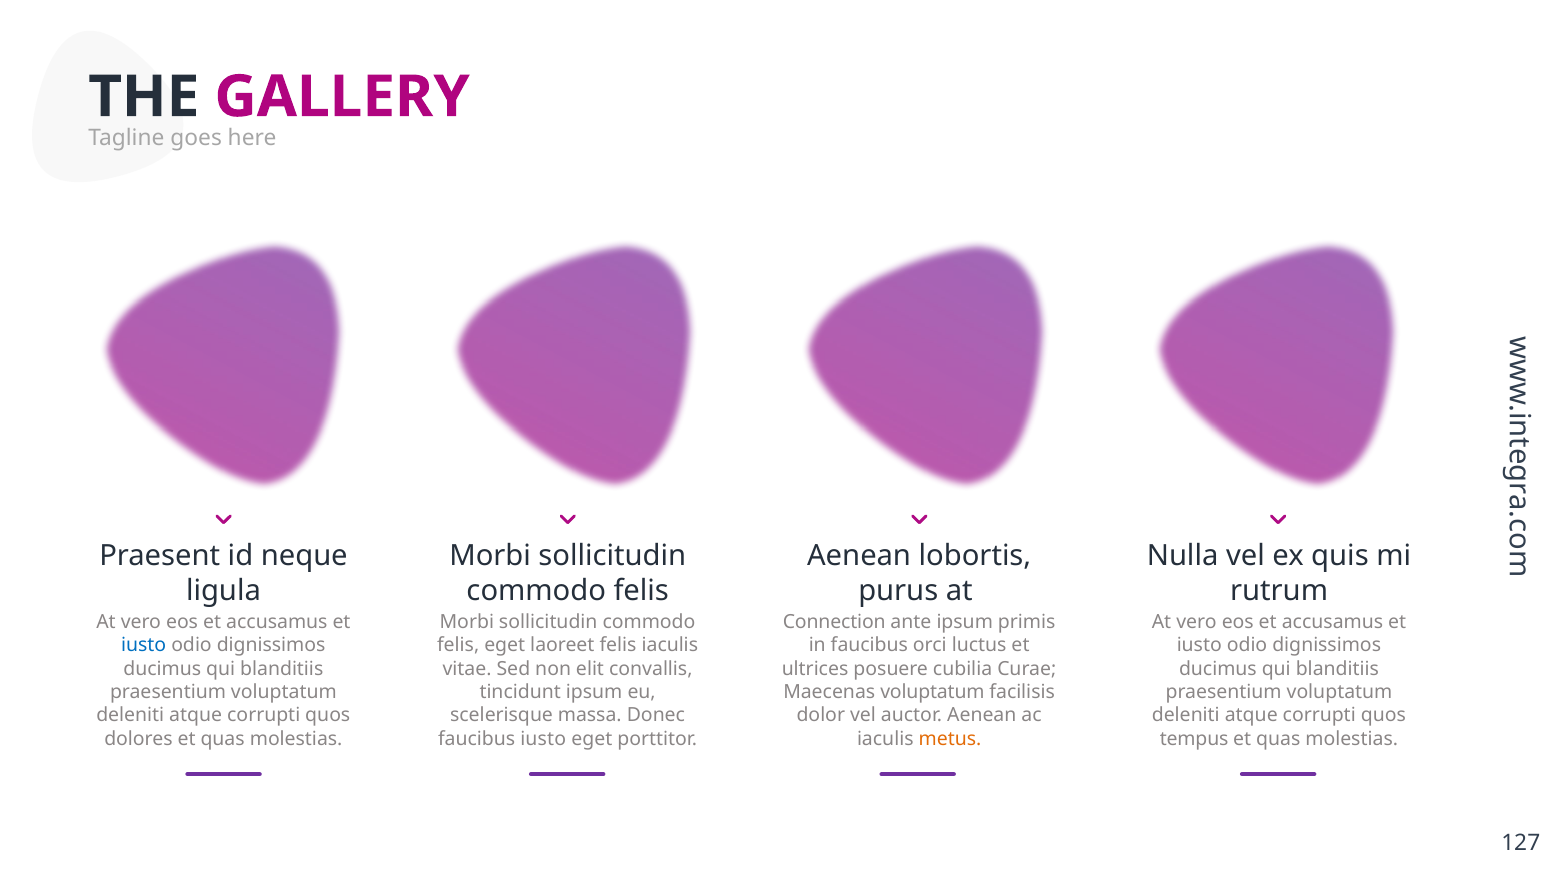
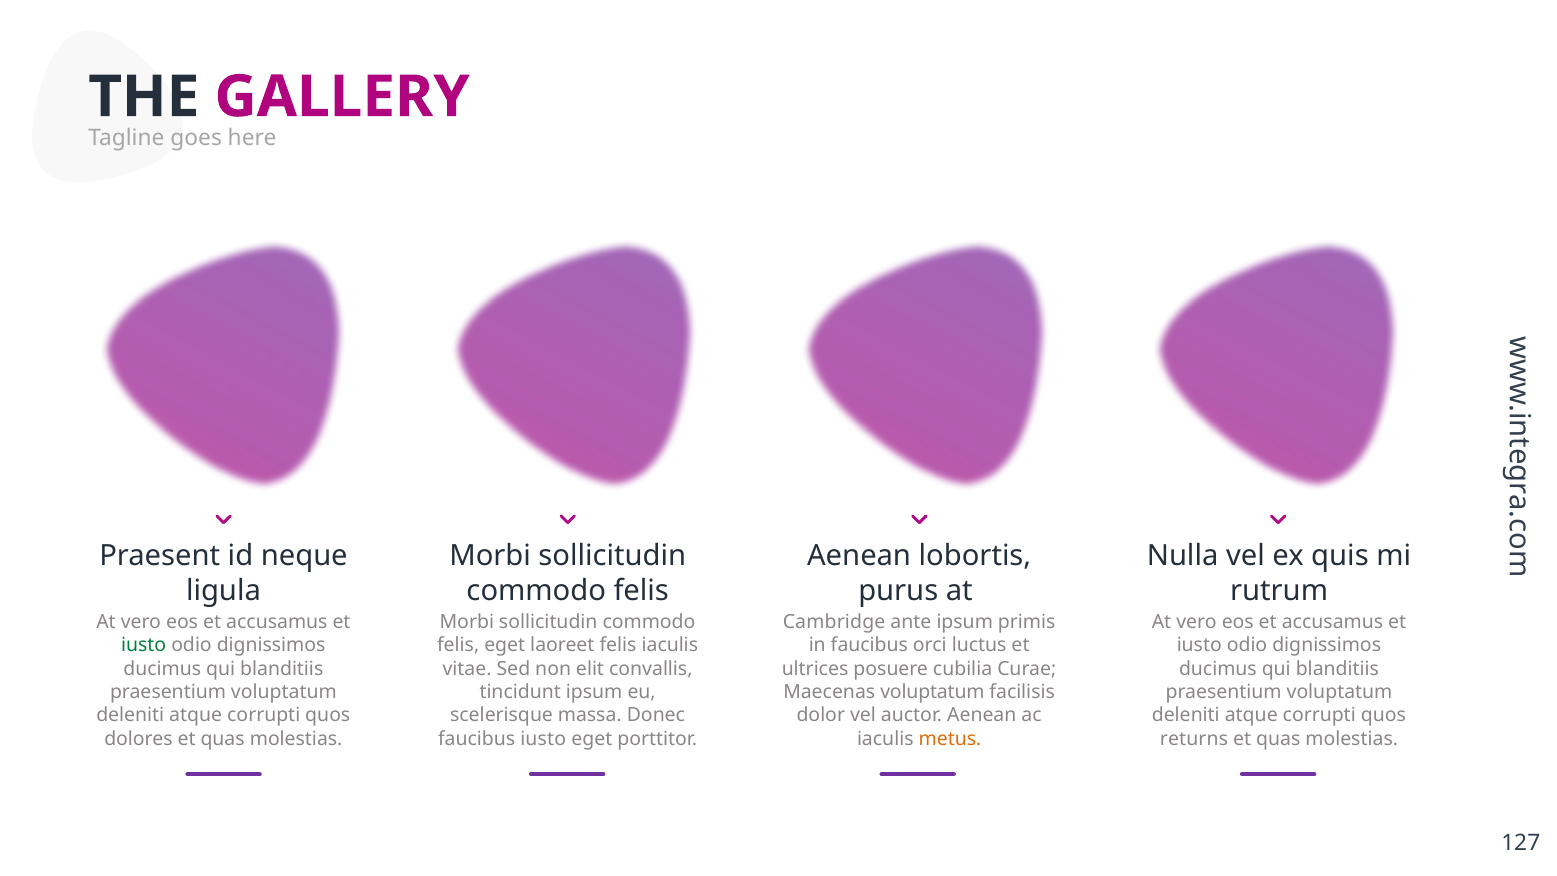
Connection: Connection -> Cambridge
iusto at (144, 645) colour: blue -> green
tempus: tempus -> returns
